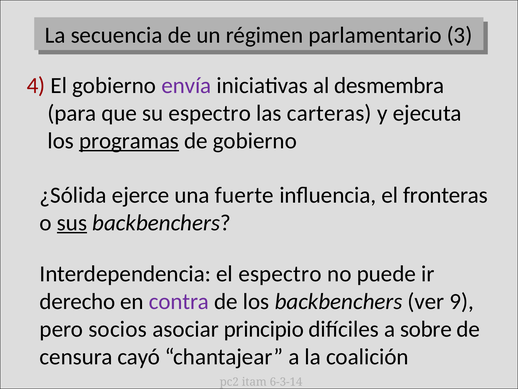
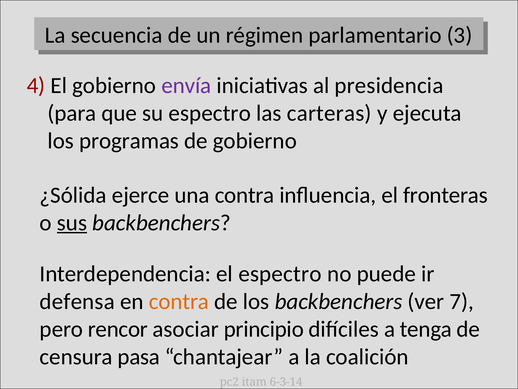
desmembra: desmembra -> presidencia
programas underline: present -> none
una fuerte: fuerte -> contra
derecho: derecho -> defensa
contra at (179, 301) colour: purple -> orange
9: 9 -> 7
socios: socios -> rencor
sobre: sobre -> tenga
cayó: cayó -> pasa
